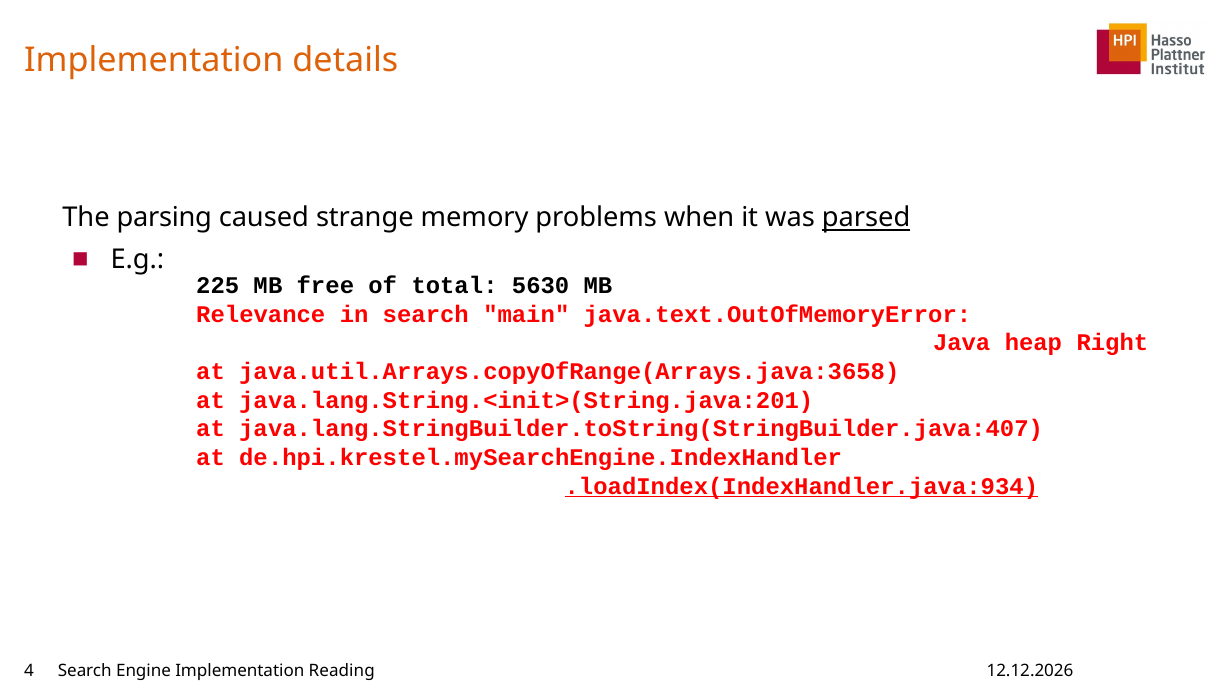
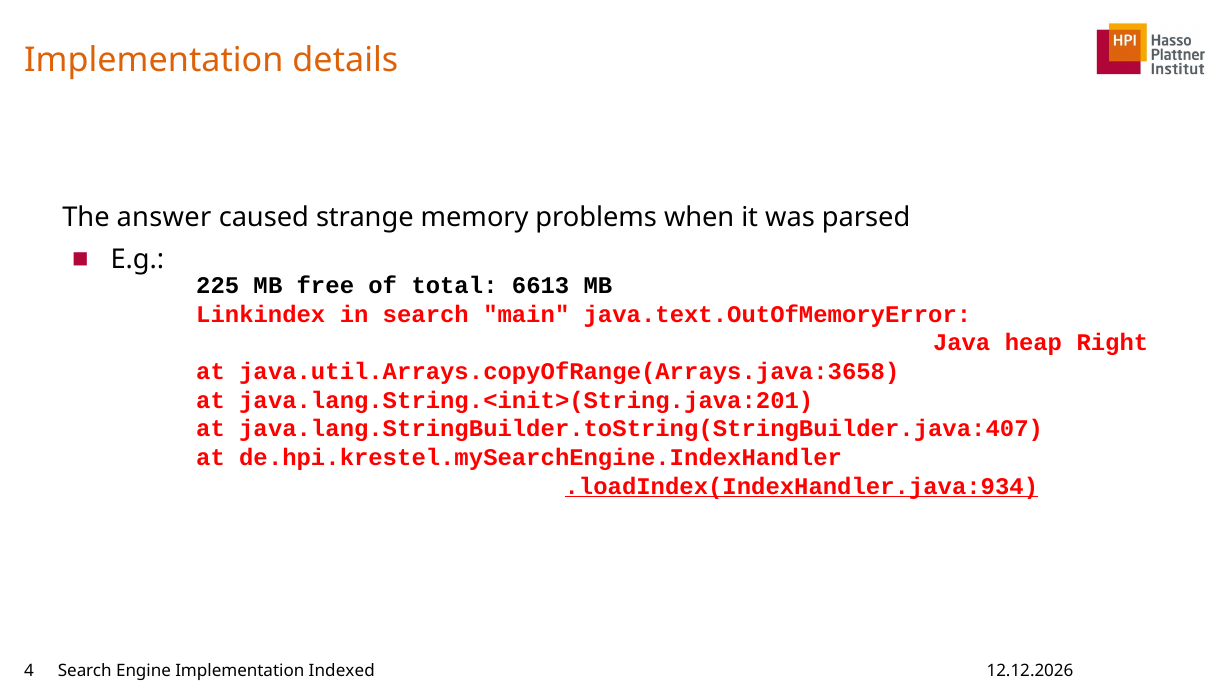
parsing: parsing -> answer
parsed underline: present -> none
5630: 5630 -> 6613
Relevance: Relevance -> Linkindex
Reading: Reading -> Indexed
